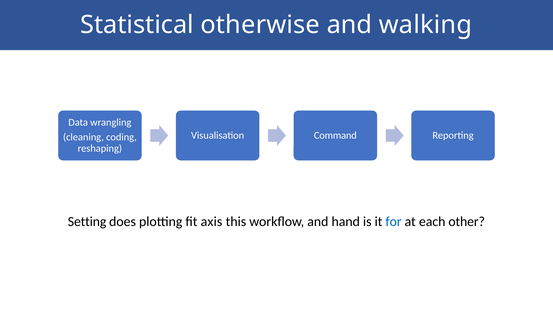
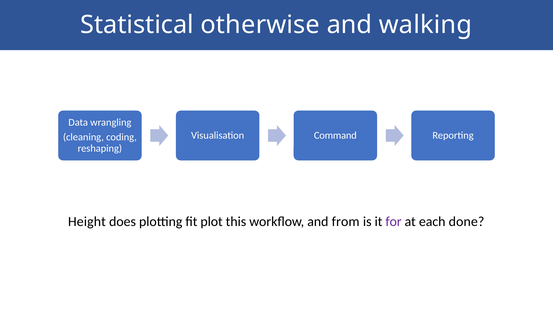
Setting: Setting -> Height
axis: axis -> plot
hand: hand -> from
for colour: blue -> purple
other: other -> done
